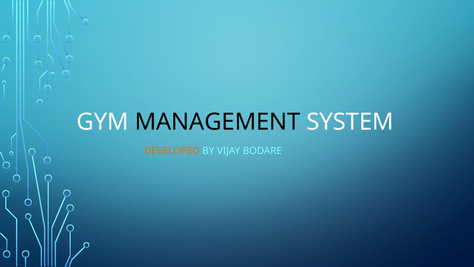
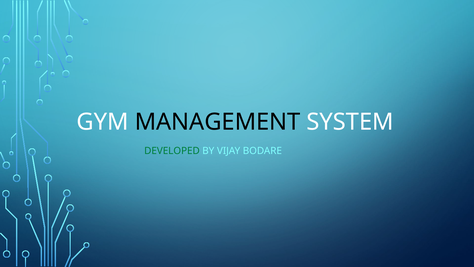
DEVELOPED colour: orange -> green
